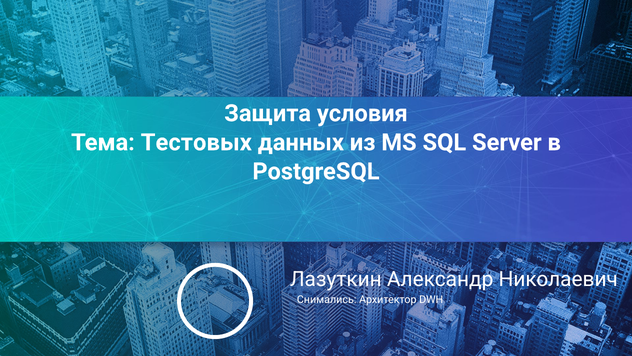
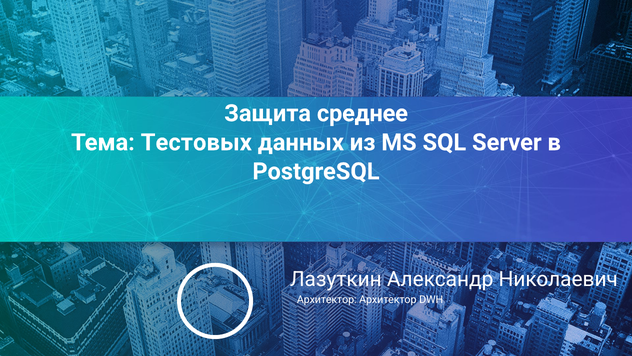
условия: условия -> среднее
Снимались at (327, 299): Снимались -> Архитектор
